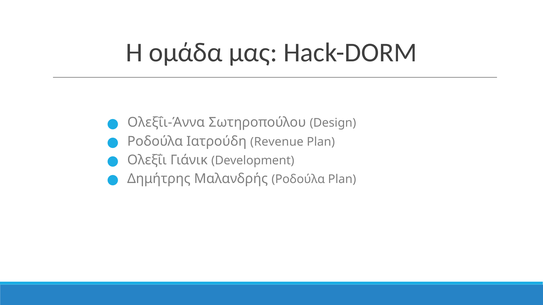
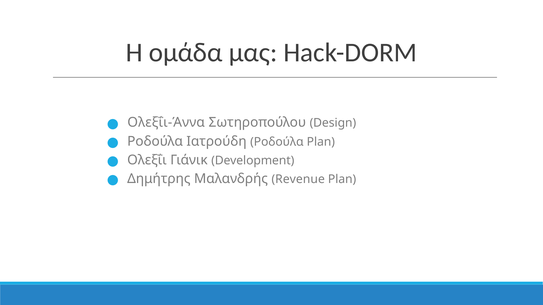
Ιατρούδη Revenue: Revenue -> Ροδούλα
Μαλανδρής Ροδούλα: Ροδούλα -> Revenue
